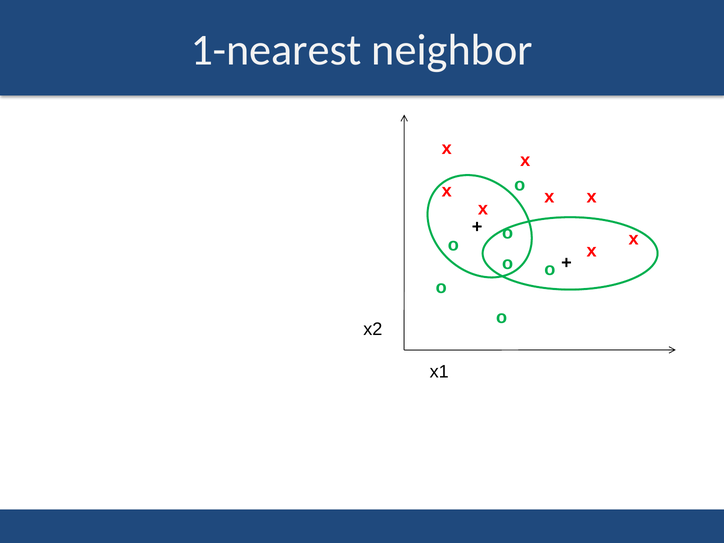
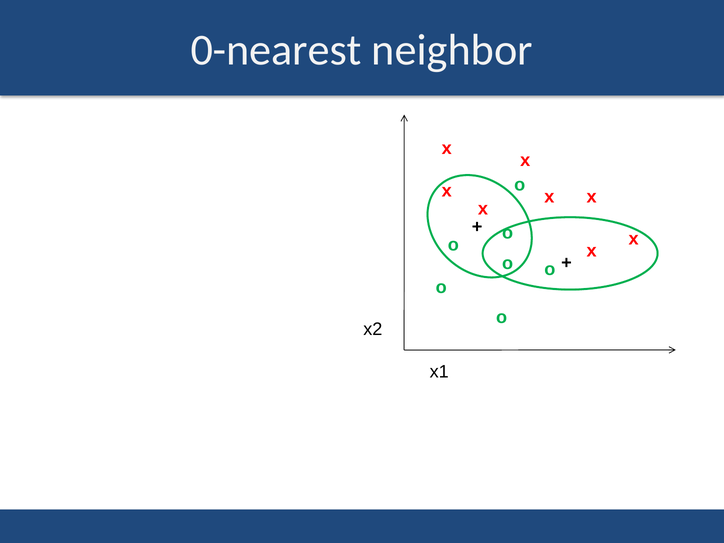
1-nearest: 1-nearest -> 0-nearest
